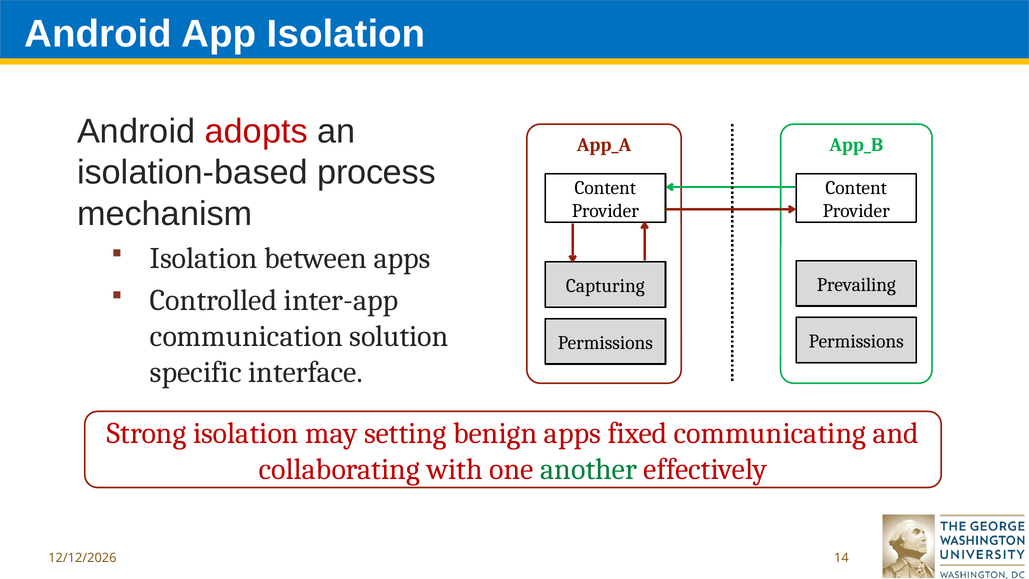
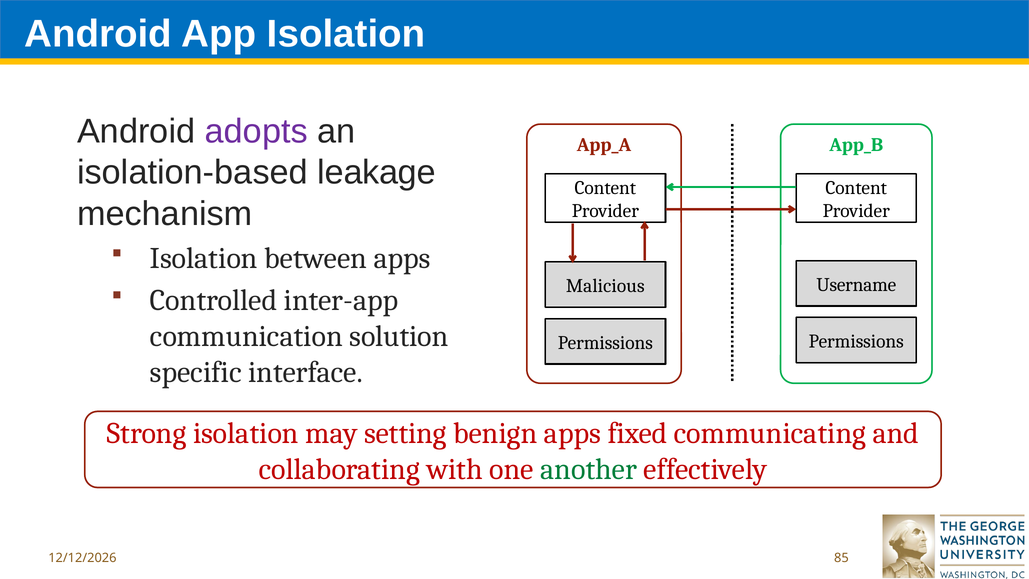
adopts colour: red -> purple
process: process -> leakage
Prevailing: Prevailing -> Username
Capturing: Capturing -> Malicious
14: 14 -> 85
